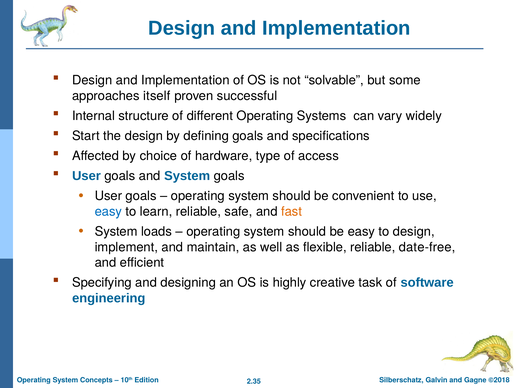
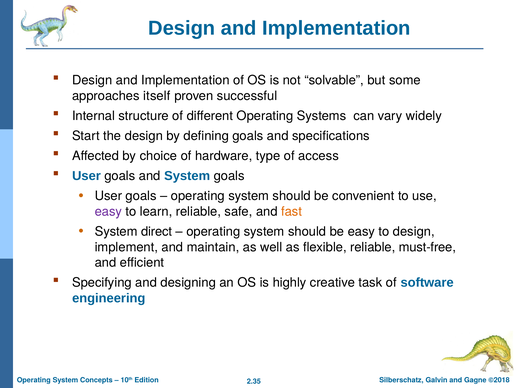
easy at (108, 212) colour: blue -> purple
loads: loads -> direct
date-free: date-free -> must-free
